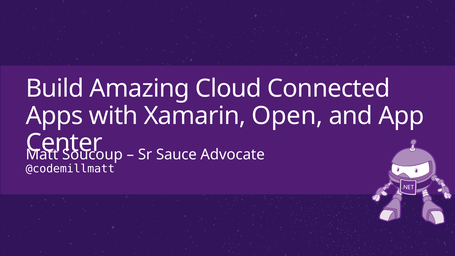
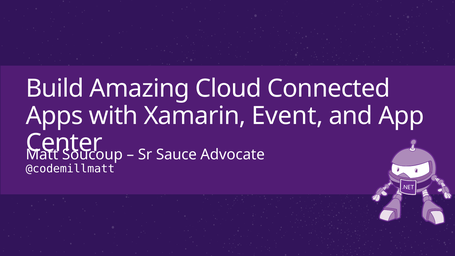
Open: Open -> Event
